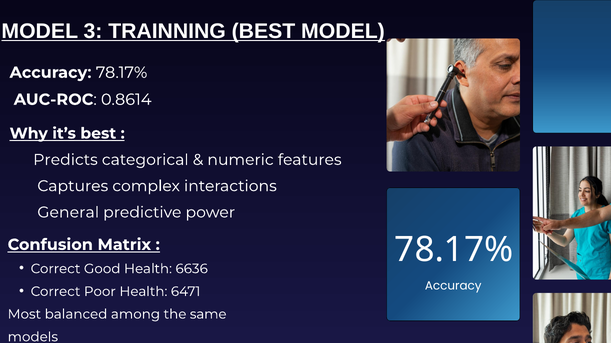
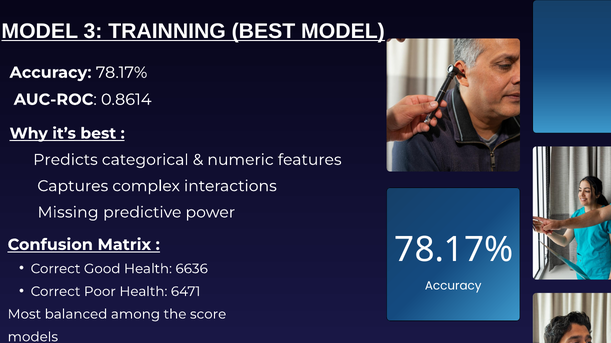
General: General -> Missing
same: same -> score
